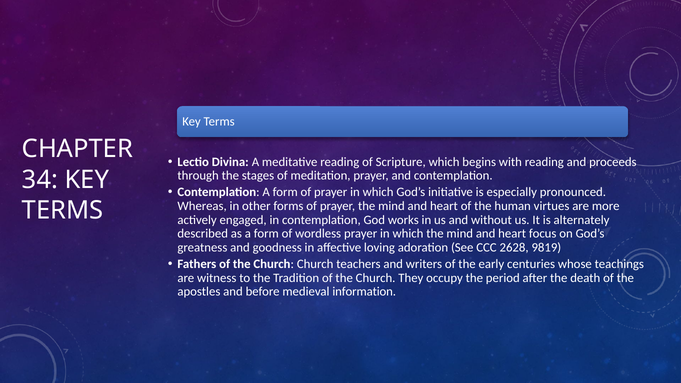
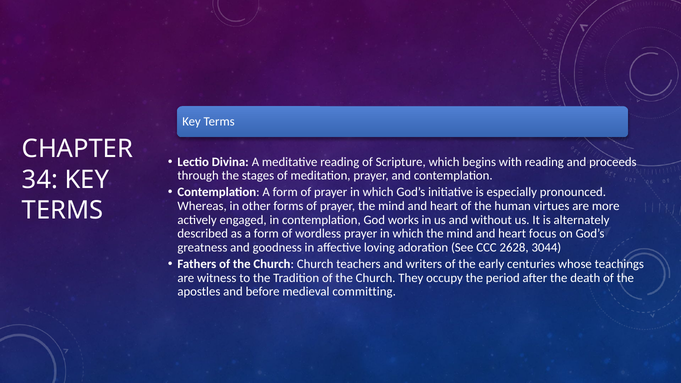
9819: 9819 -> 3044
information: information -> committing
